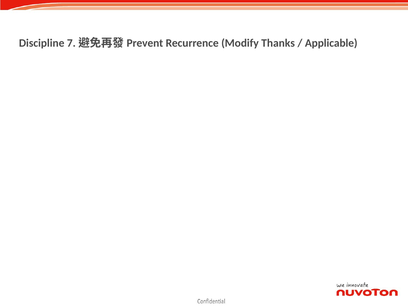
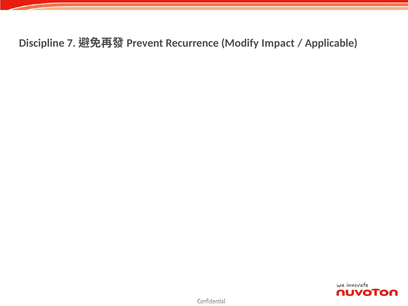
Thanks: Thanks -> Impact
